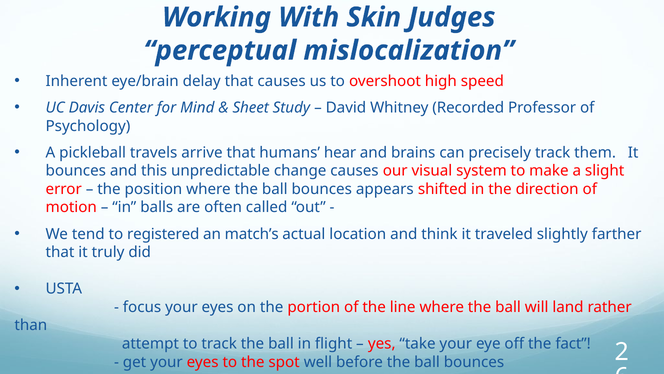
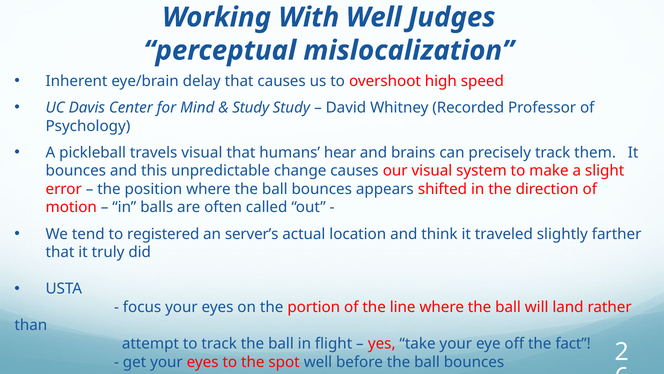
With Skin: Skin -> Well
Sheet at (251, 108): Sheet -> Study
travels arrive: arrive -> visual
match’s: match’s -> server’s
